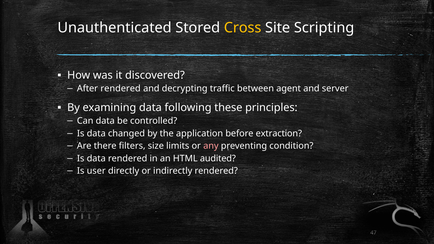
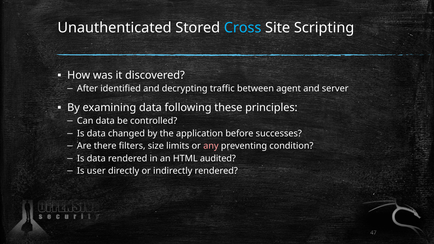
Cross colour: yellow -> light blue
After rendered: rendered -> identified
extraction: extraction -> successes
